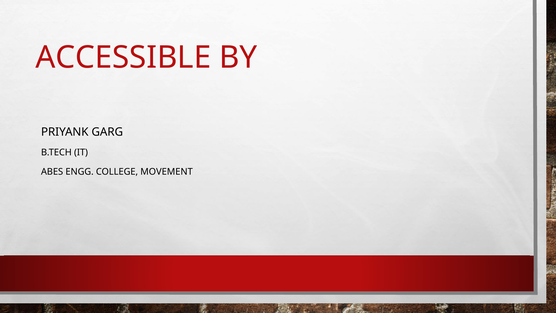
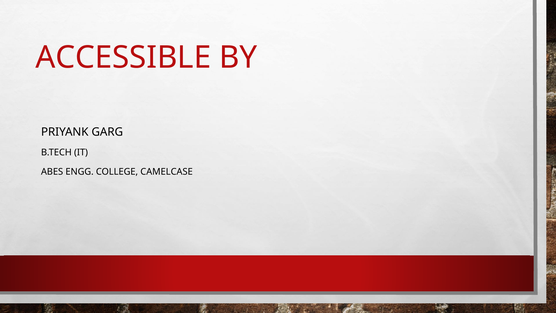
MOVEMENT: MOVEMENT -> CAMELCASE
